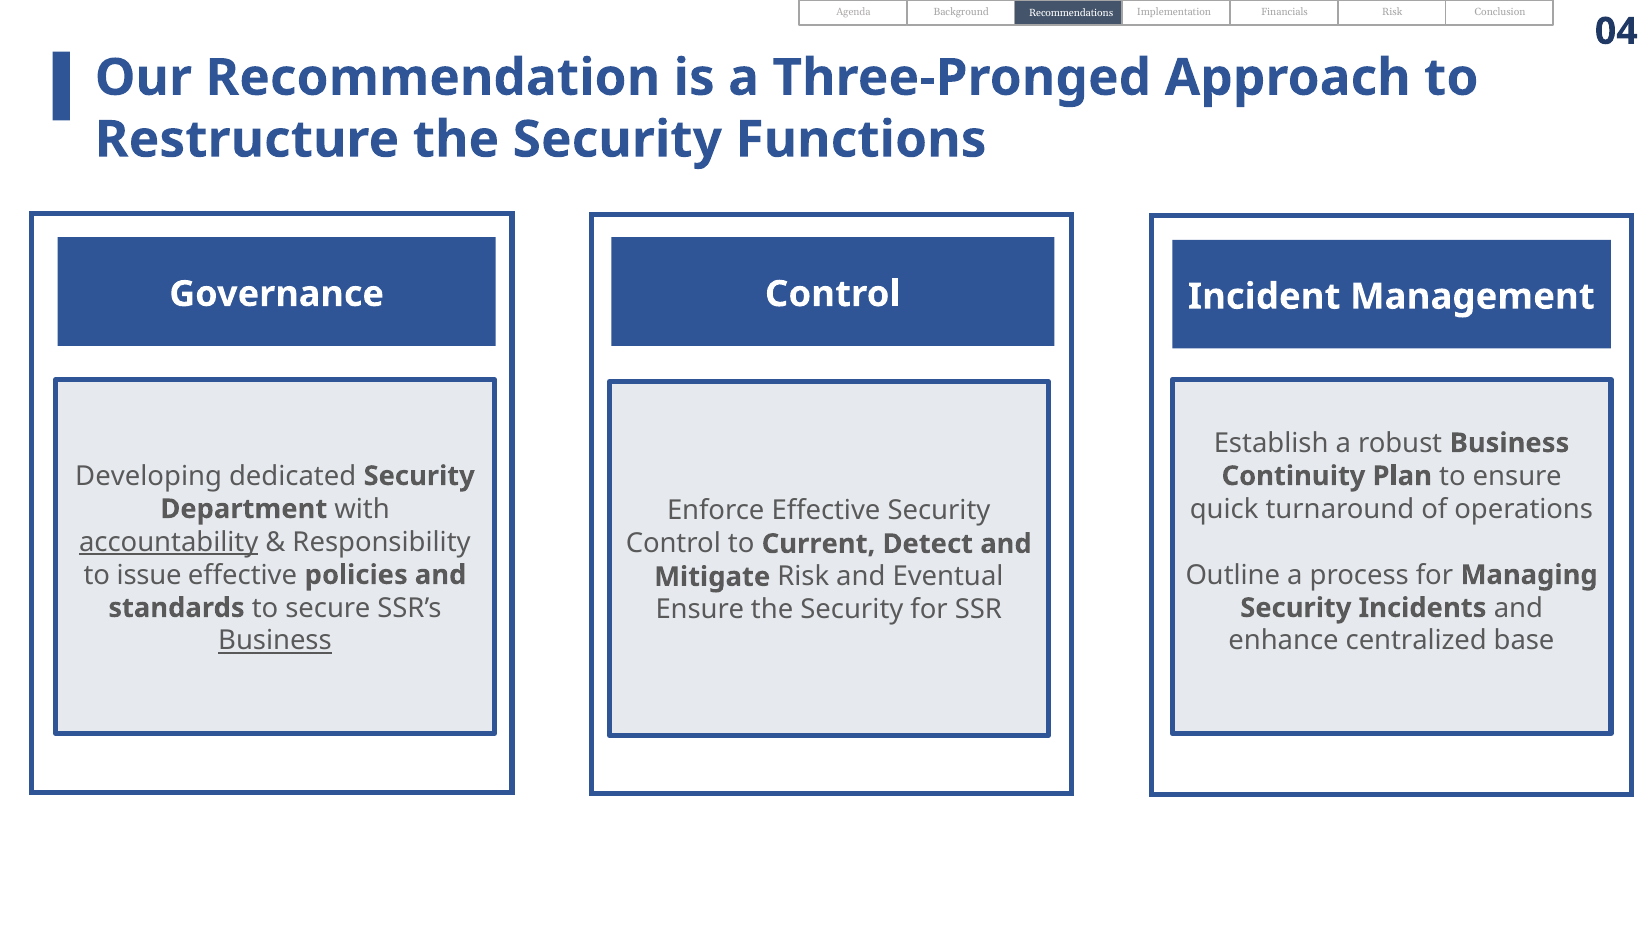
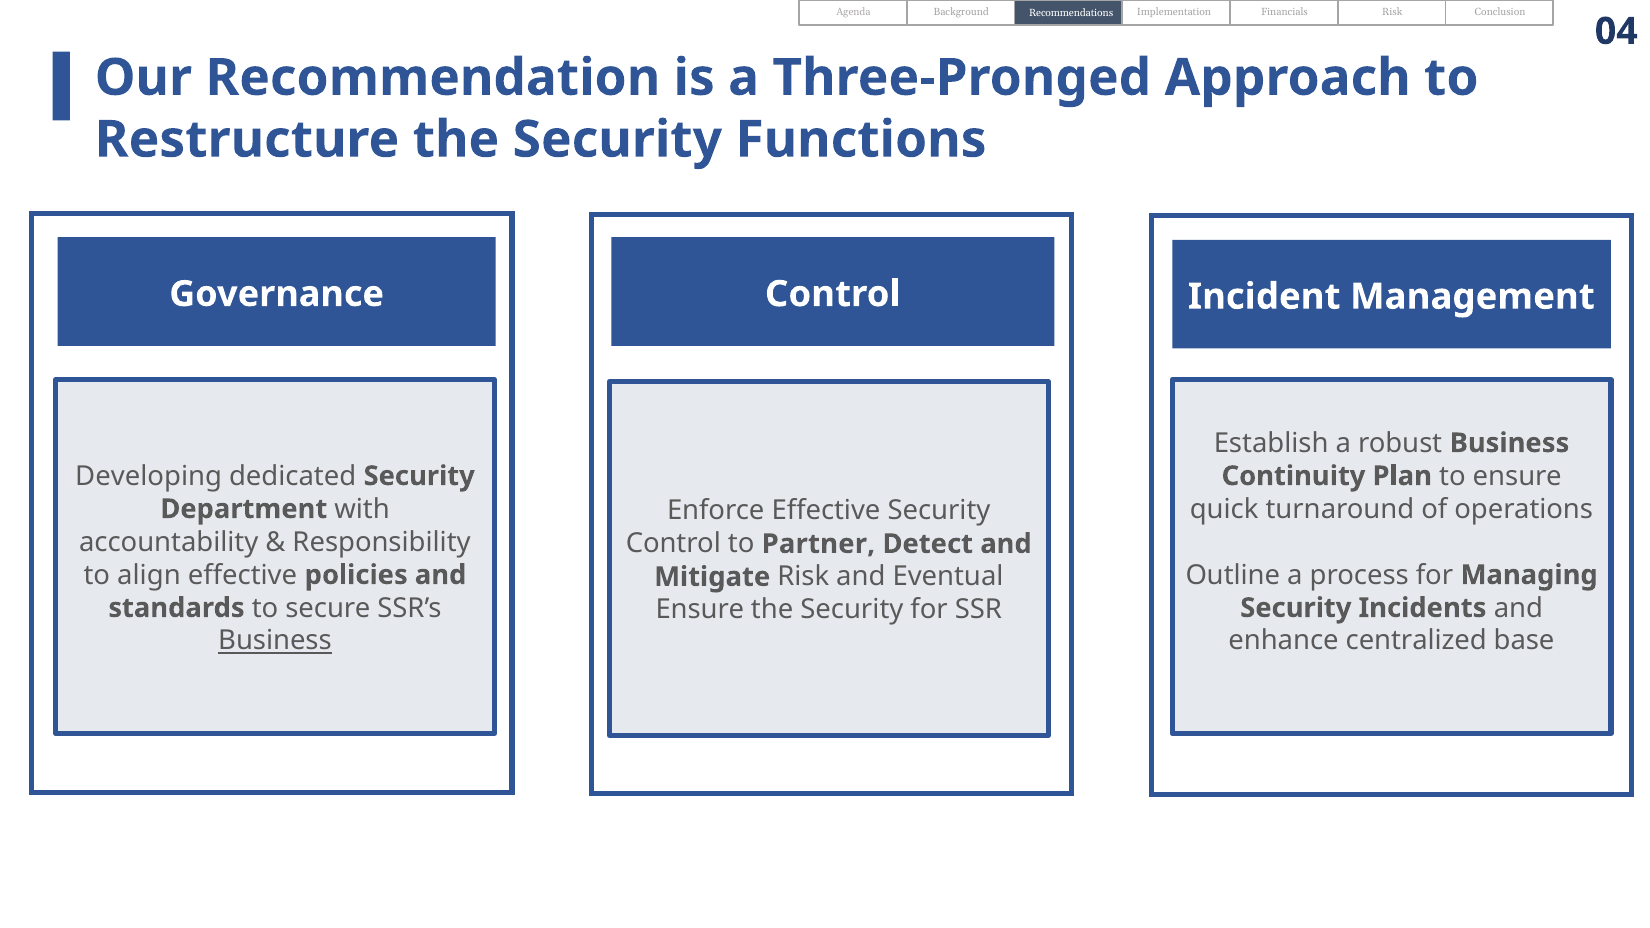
accountability underline: present -> none
Current: Current -> Partner
issue: issue -> align
